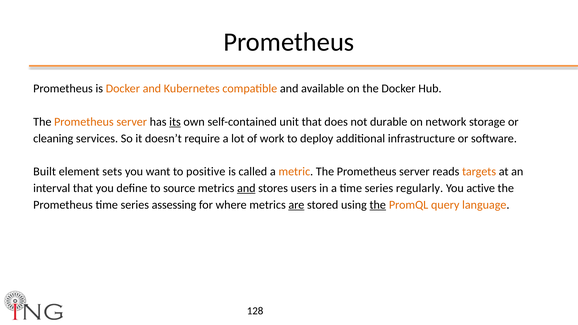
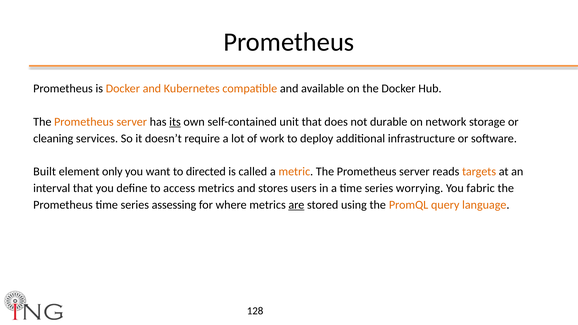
sets: sets -> only
positive: positive -> directed
source: source -> access
and at (246, 188) underline: present -> none
regularly: regularly -> worrying
active: active -> fabric
the at (378, 205) underline: present -> none
